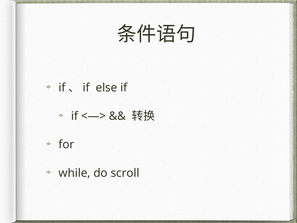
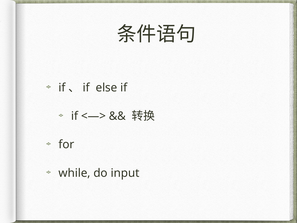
scroll: scroll -> input
